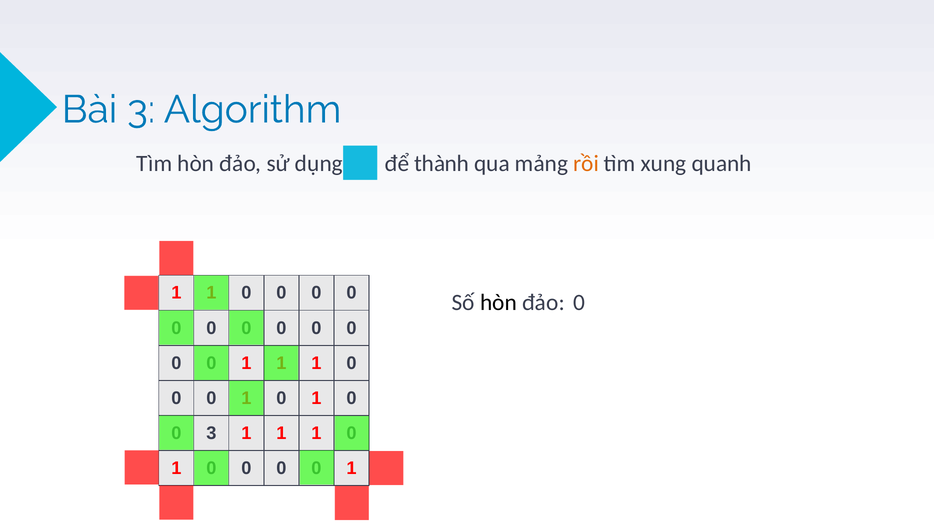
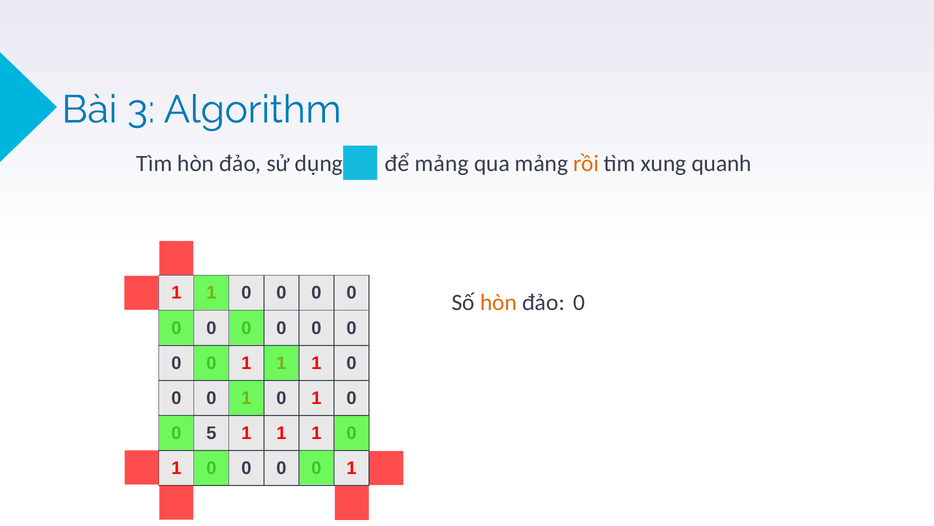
để thành: thành -> mảng
hòn at (498, 302) colour: black -> orange
3 at (211, 433): 3 -> 5
